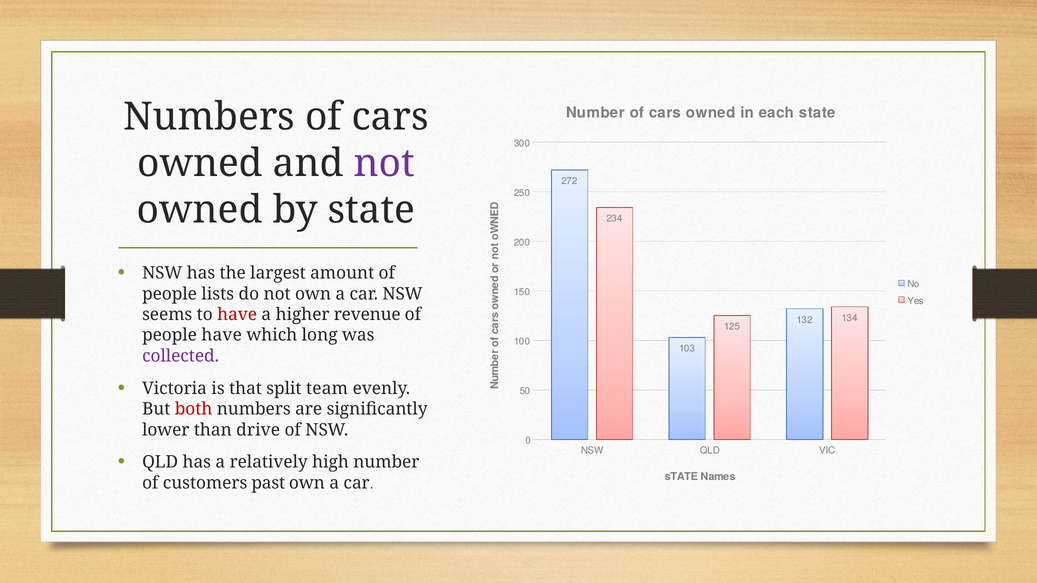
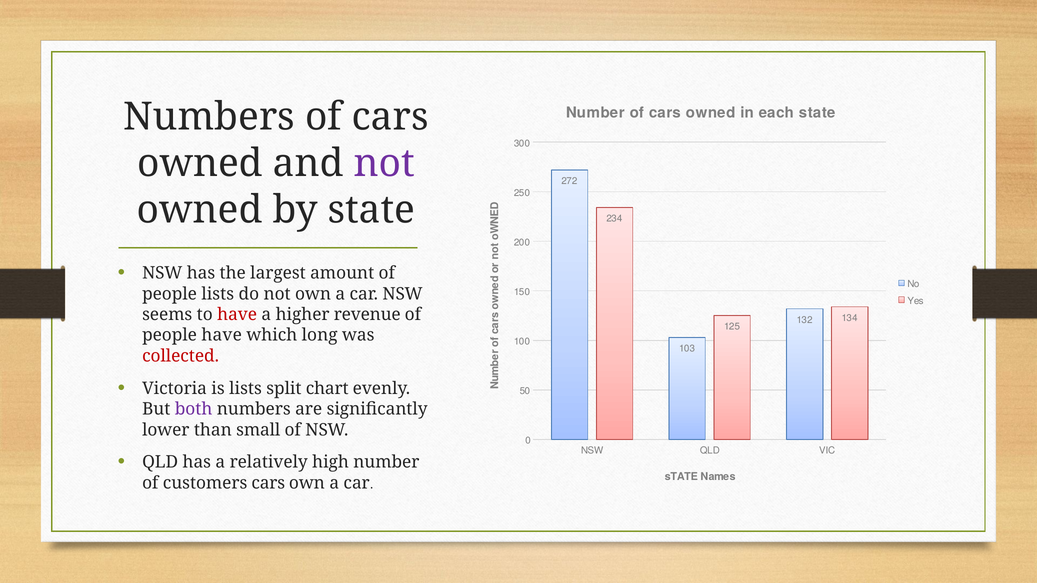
collected colour: purple -> red
is that: that -> lists
team: team -> chart
both colour: red -> purple
drive: drive -> small
customers past: past -> cars
